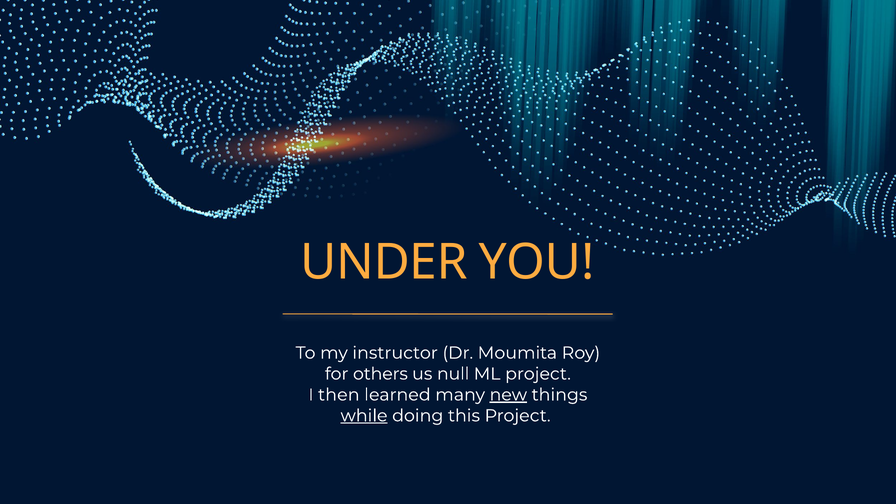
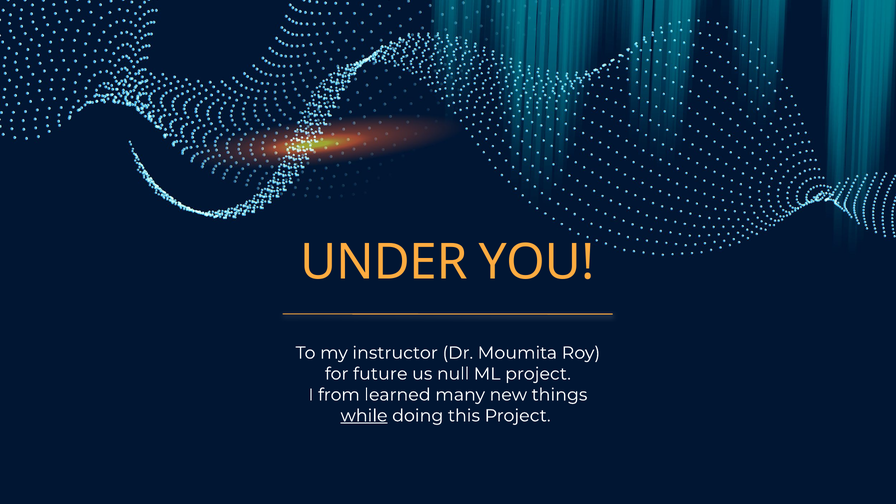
others: others -> future
then: then -> from
new underline: present -> none
